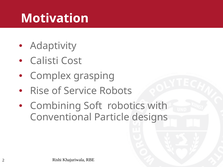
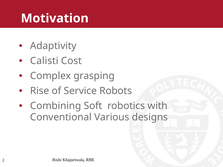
Particle: Particle -> Various
